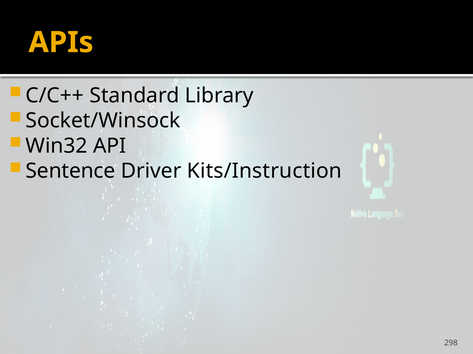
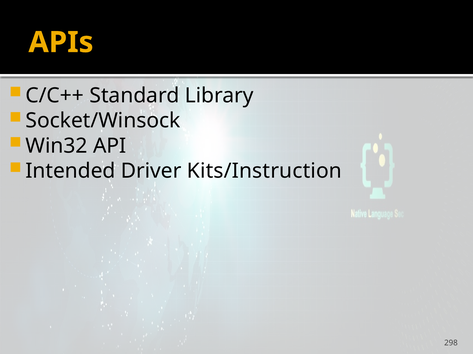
Sentence: Sentence -> Intended
